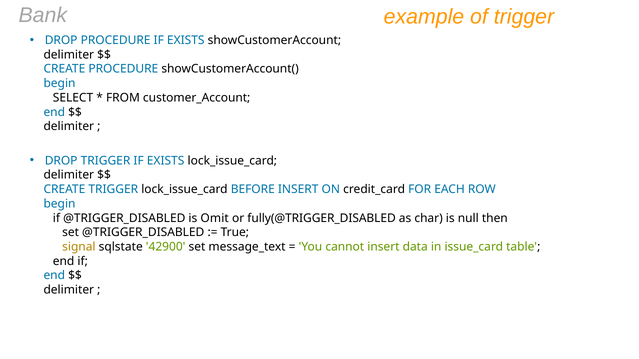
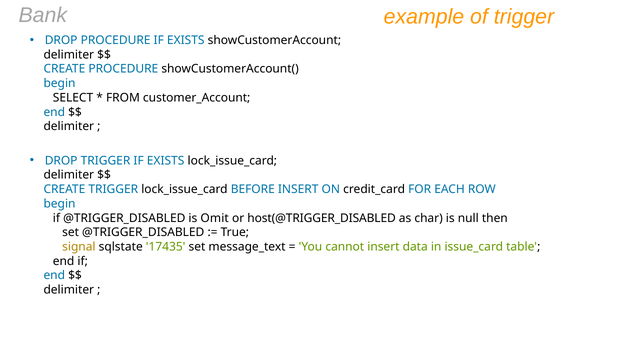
fully(@TRIGGER_DISABLED: fully(@TRIGGER_DISABLED -> host(@TRIGGER_DISABLED
42900: 42900 -> 17435
